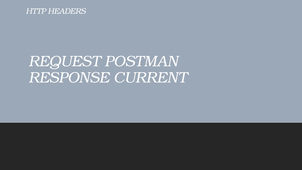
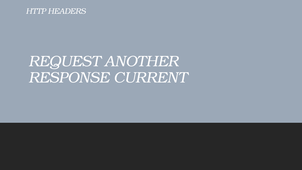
POSTMAN: POSTMAN -> ANOTHER
